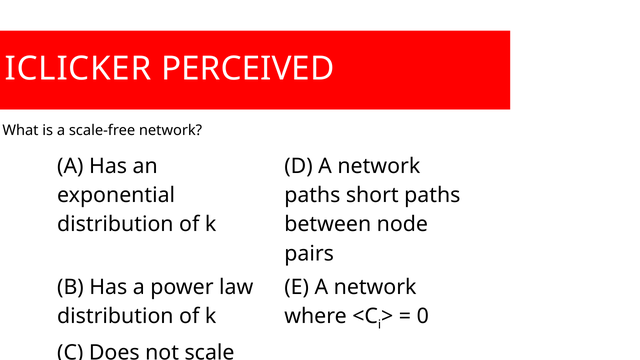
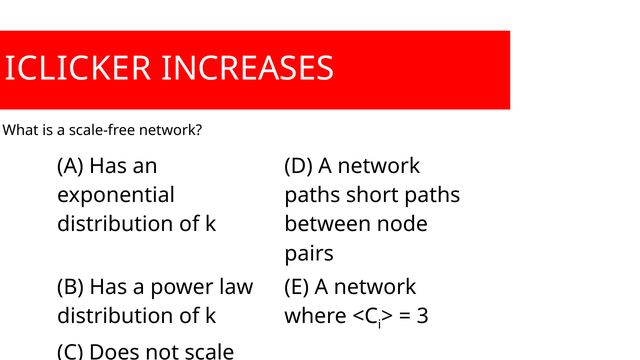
PERCEIVED: PERCEIVED -> INCREASES
0: 0 -> 3
